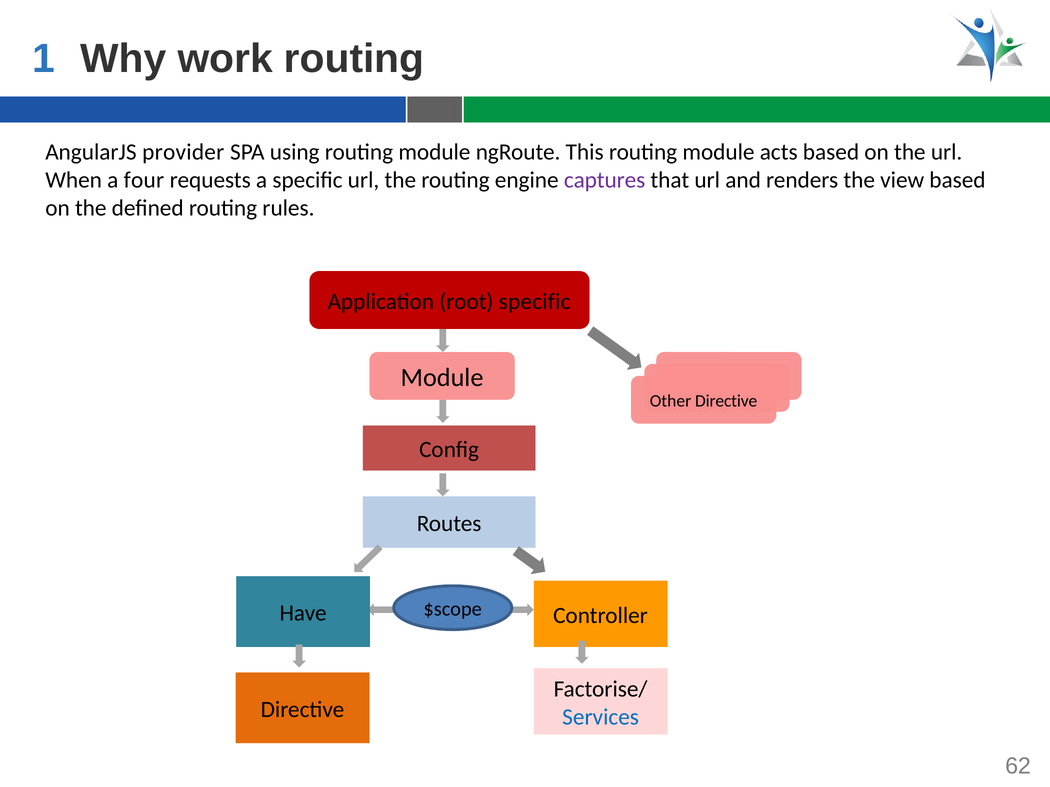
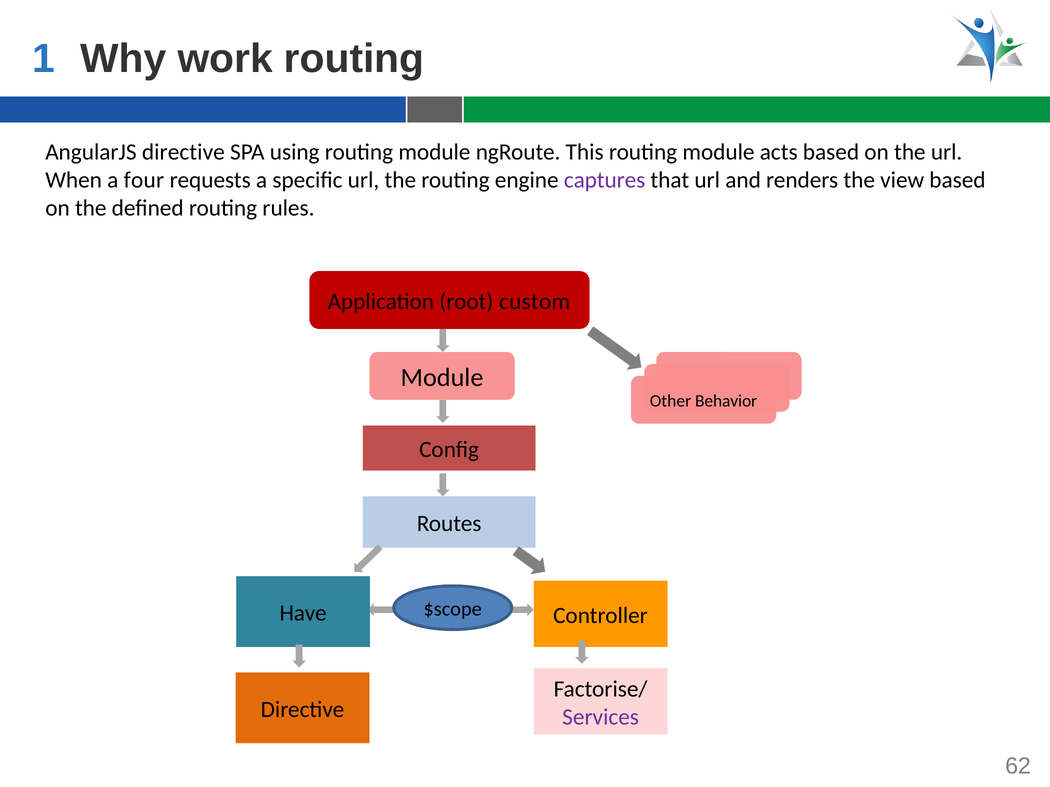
AngularJS provider: provider -> directive
root specific: specific -> custom
Other Directive: Directive -> Behavior
Services colour: blue -> purple
